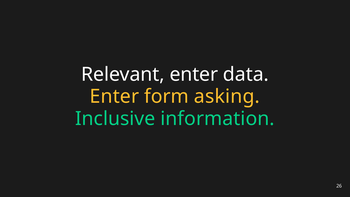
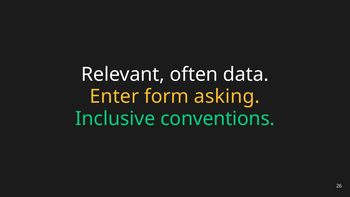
Relevant enter: enter -> often
information: information -> conventions
